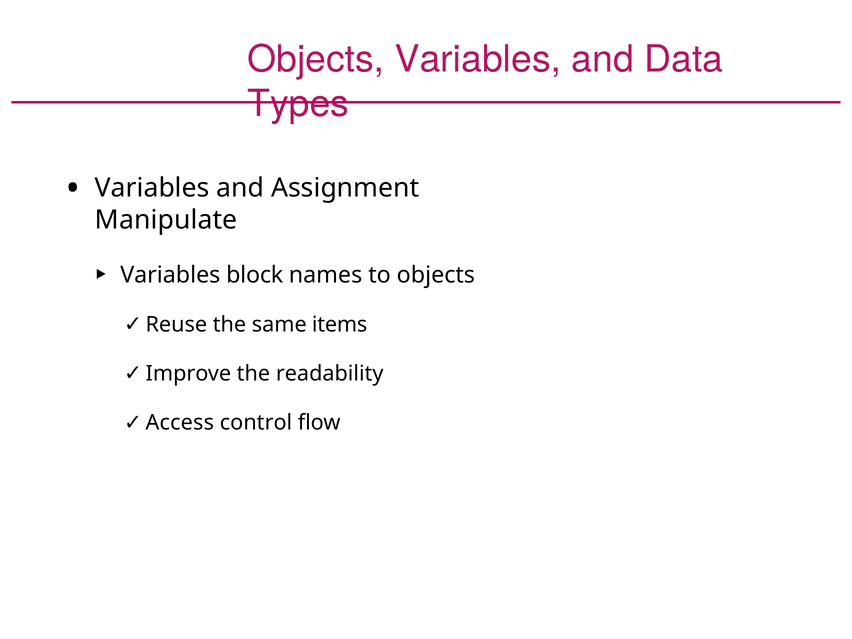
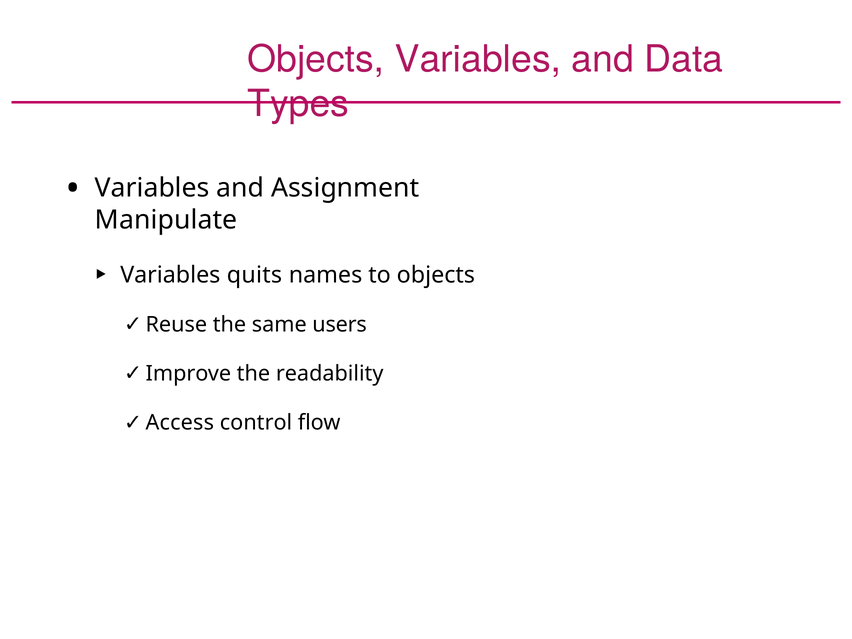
block: block -> quits
items: items -> users
